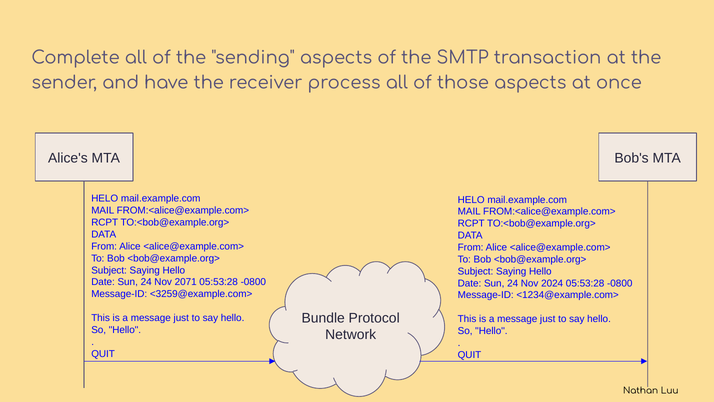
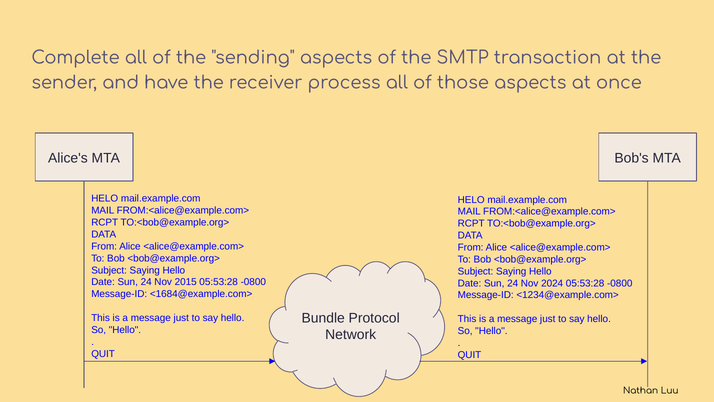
2071: 2071 -> 2015
<3259@example.com>: <3259@example.com> -> <1684@example.com>
